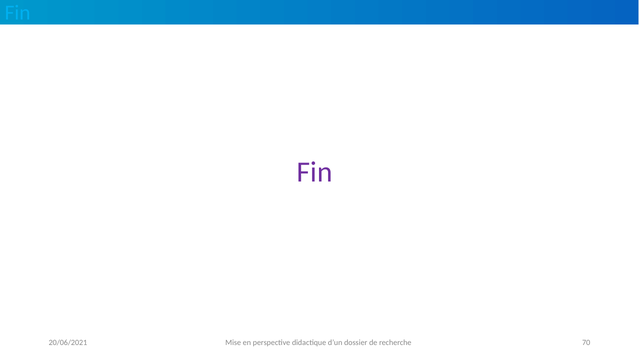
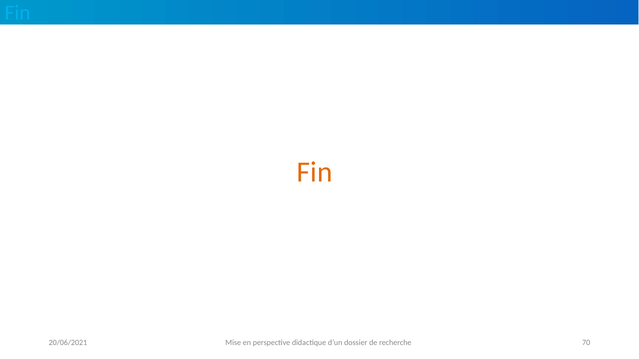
Fin at (315, 172) colour: purple -> orange
